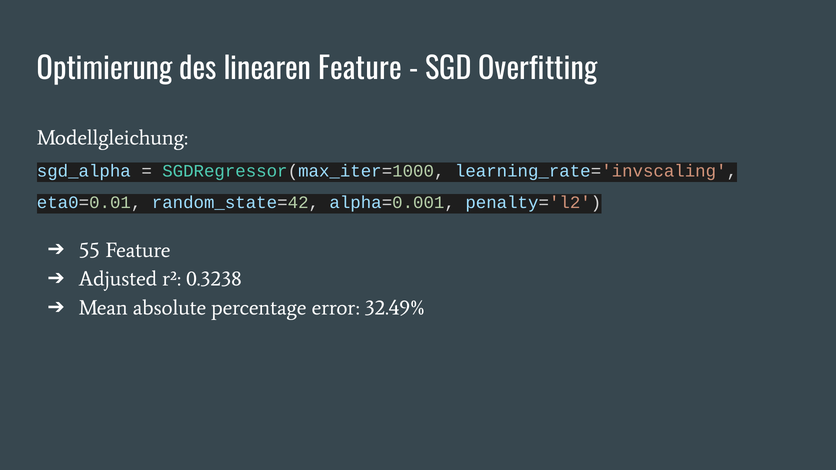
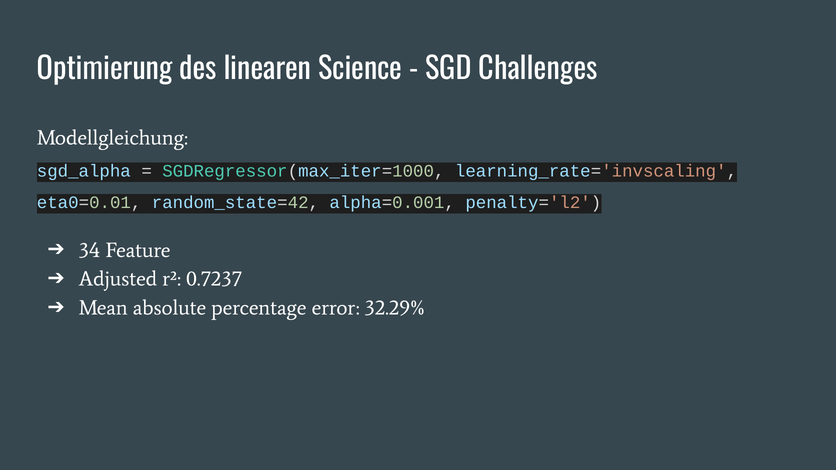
linearen Feature: Feature -> Science
Overfitting: Overfitting -> Challenges
55: 55 -> 34
0.3238: 0.3238 -> 0.7237
32.49%: 32.49% -> 32.29%
